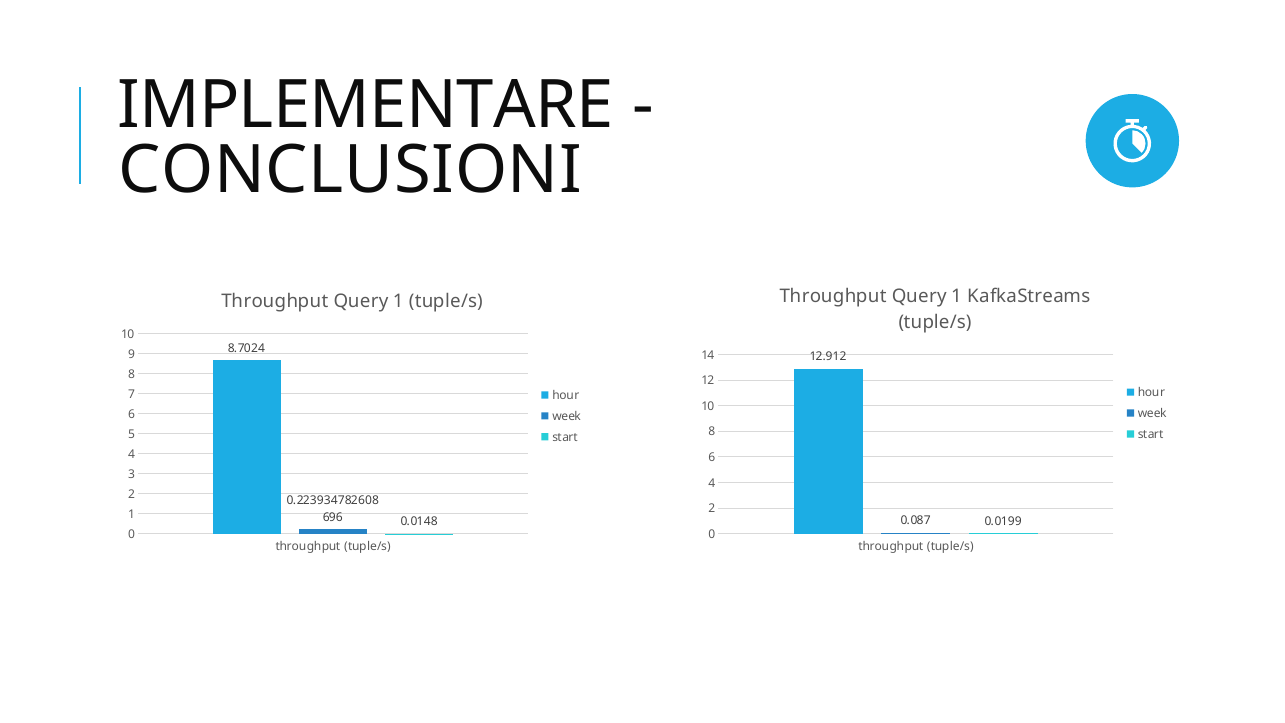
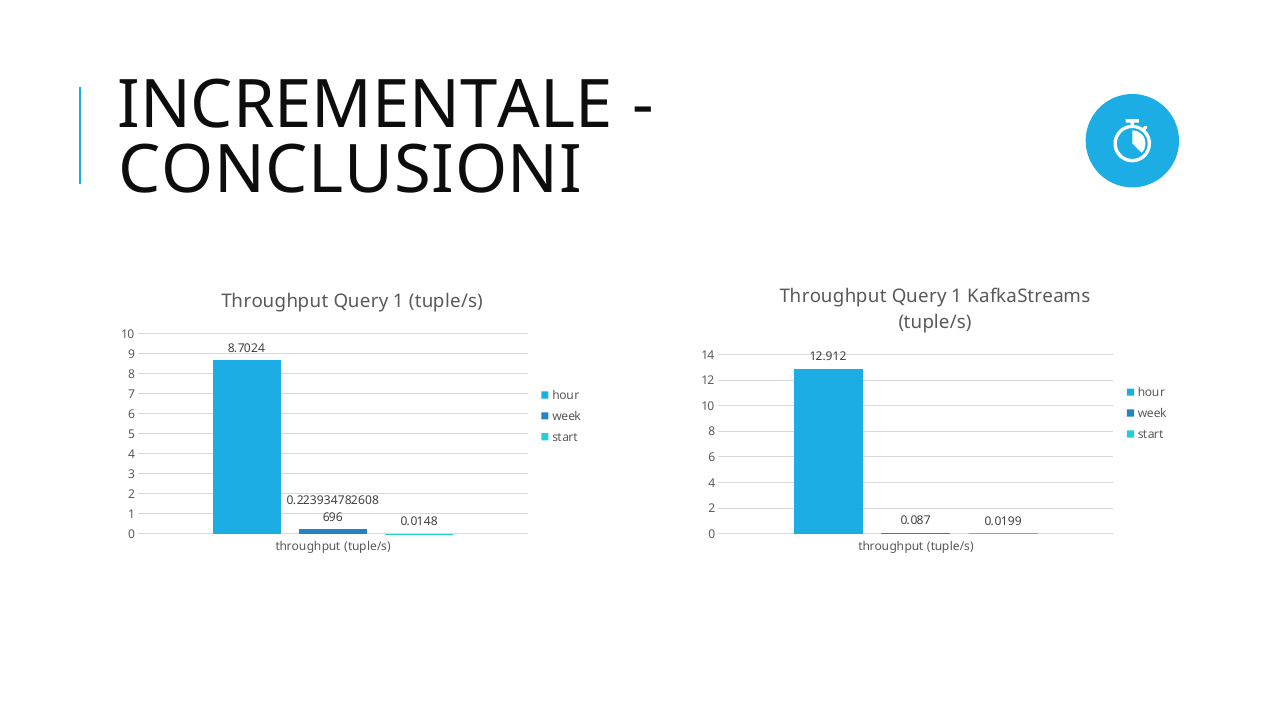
IMPLEMENTARE: IMPLEMENTARE -> INCREMENTALE
